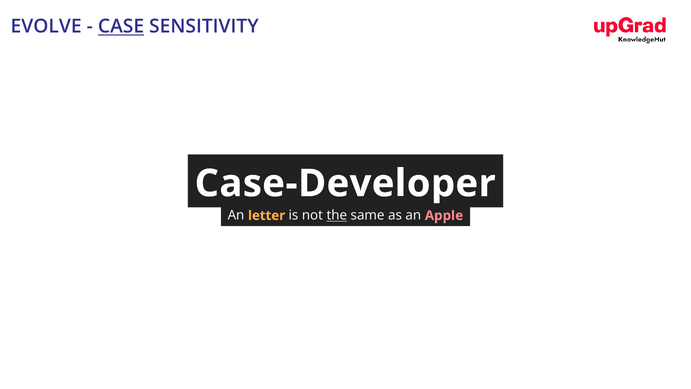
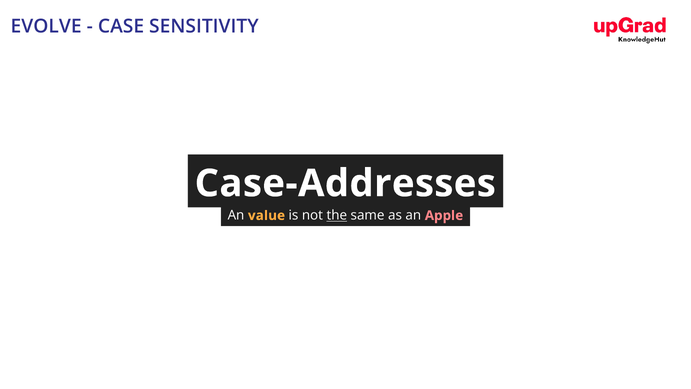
CASE underline: present -> none
Case-Developer: Case-Developer -> Case-Addresses
letter: letter -> value
